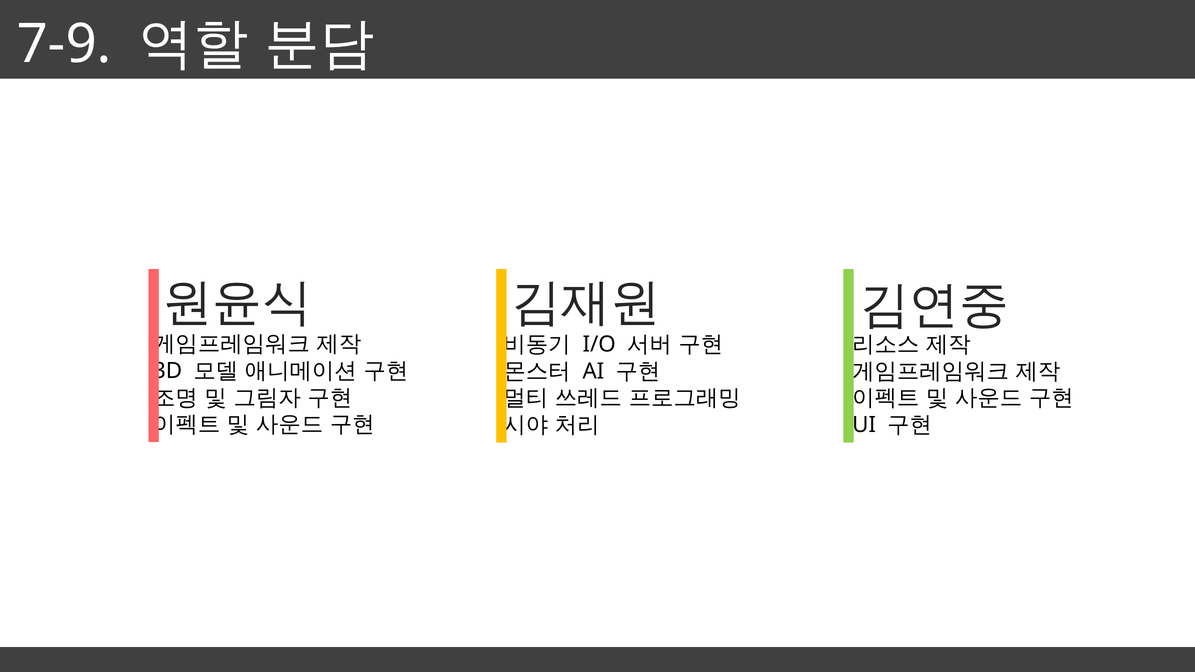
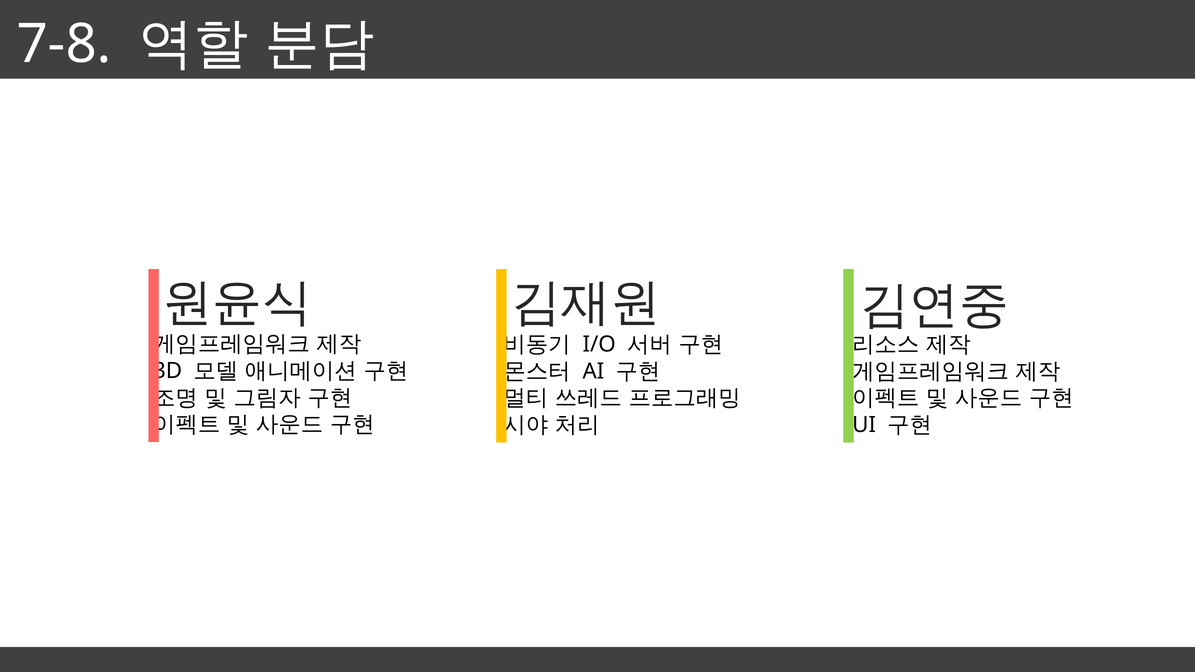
7-9: 7-9 -> 7-8
